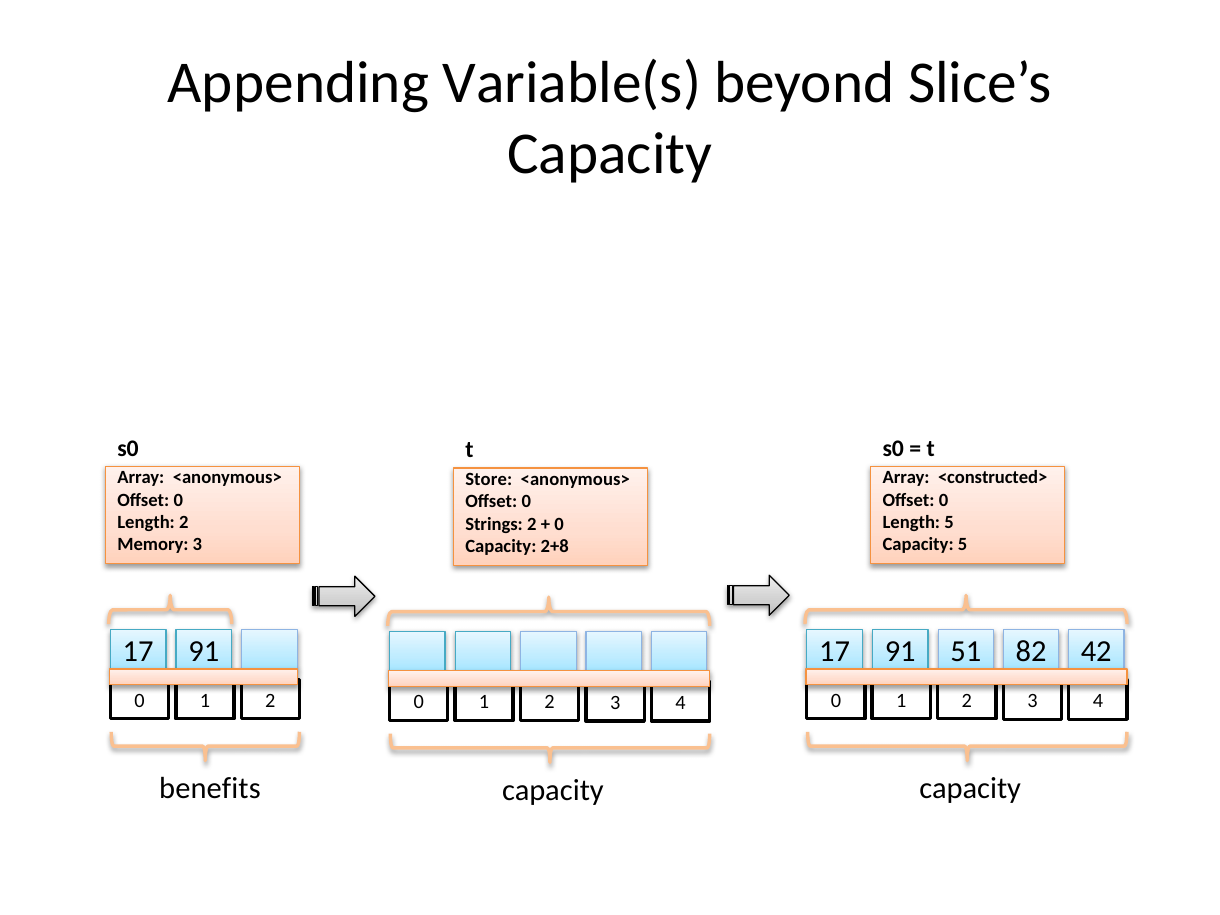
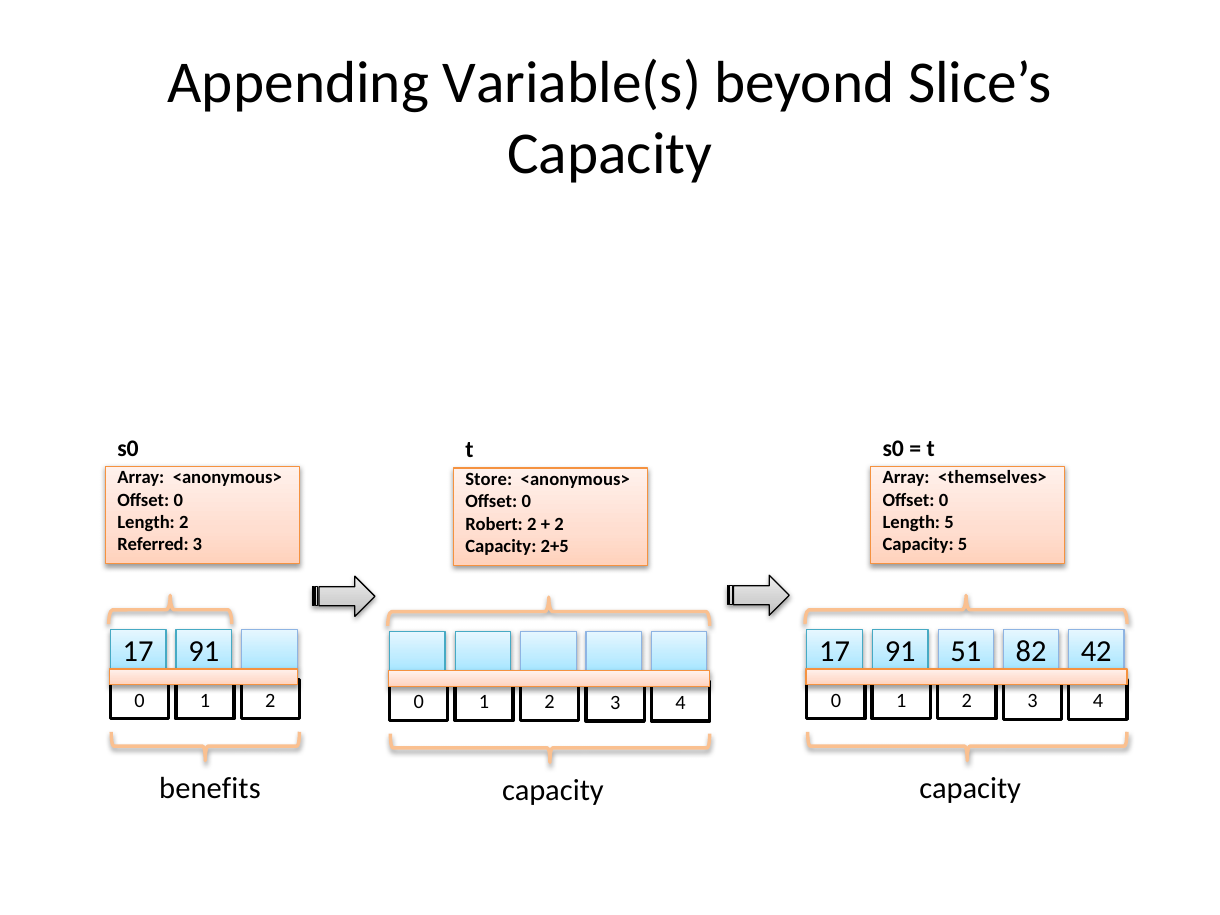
<constructed>: <constructed> -> <themselves>
Strings: Strings -> Robert
0 at (559, 524): 0 -> 2
Memory: Memory -> Referred
2+8: 2+8 -> 2+5
